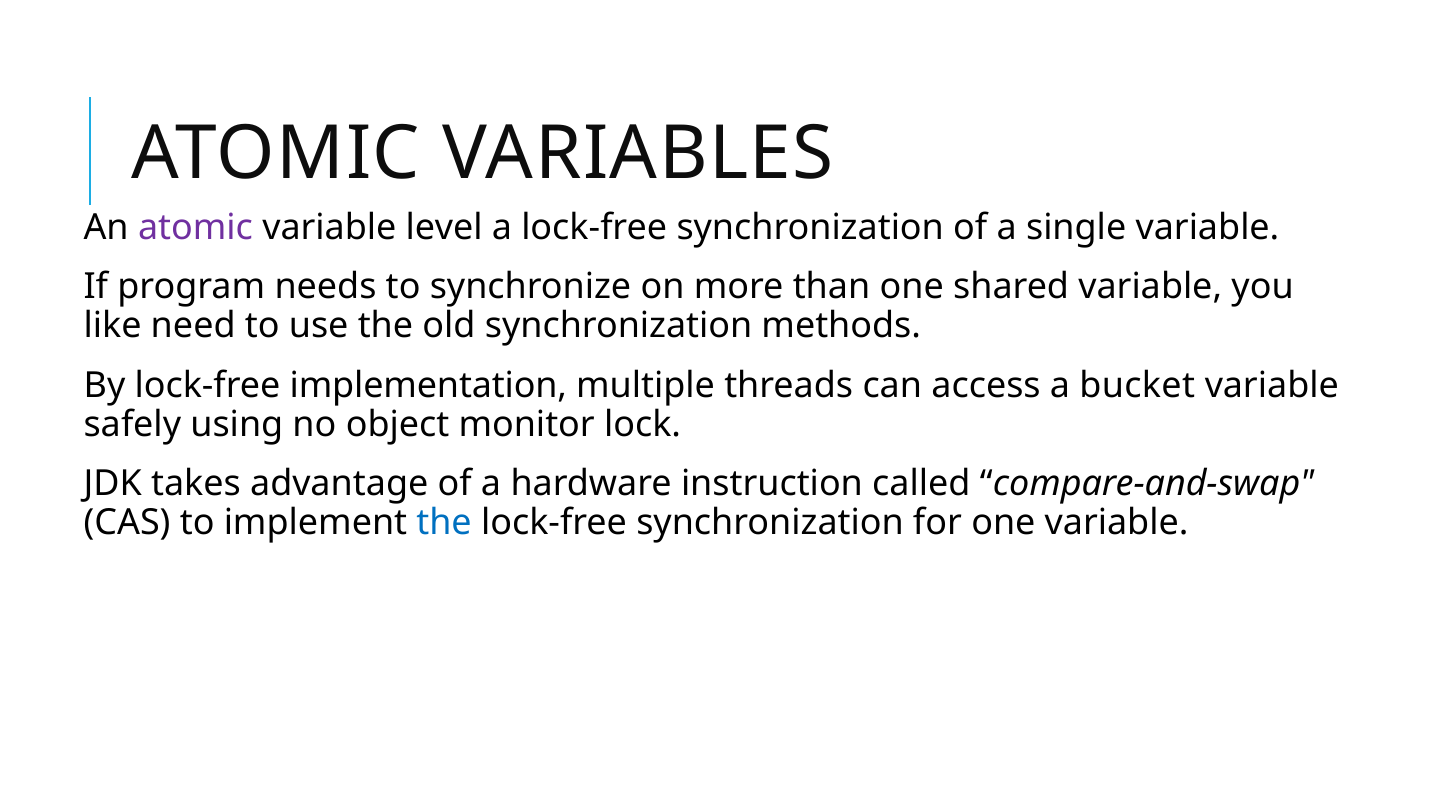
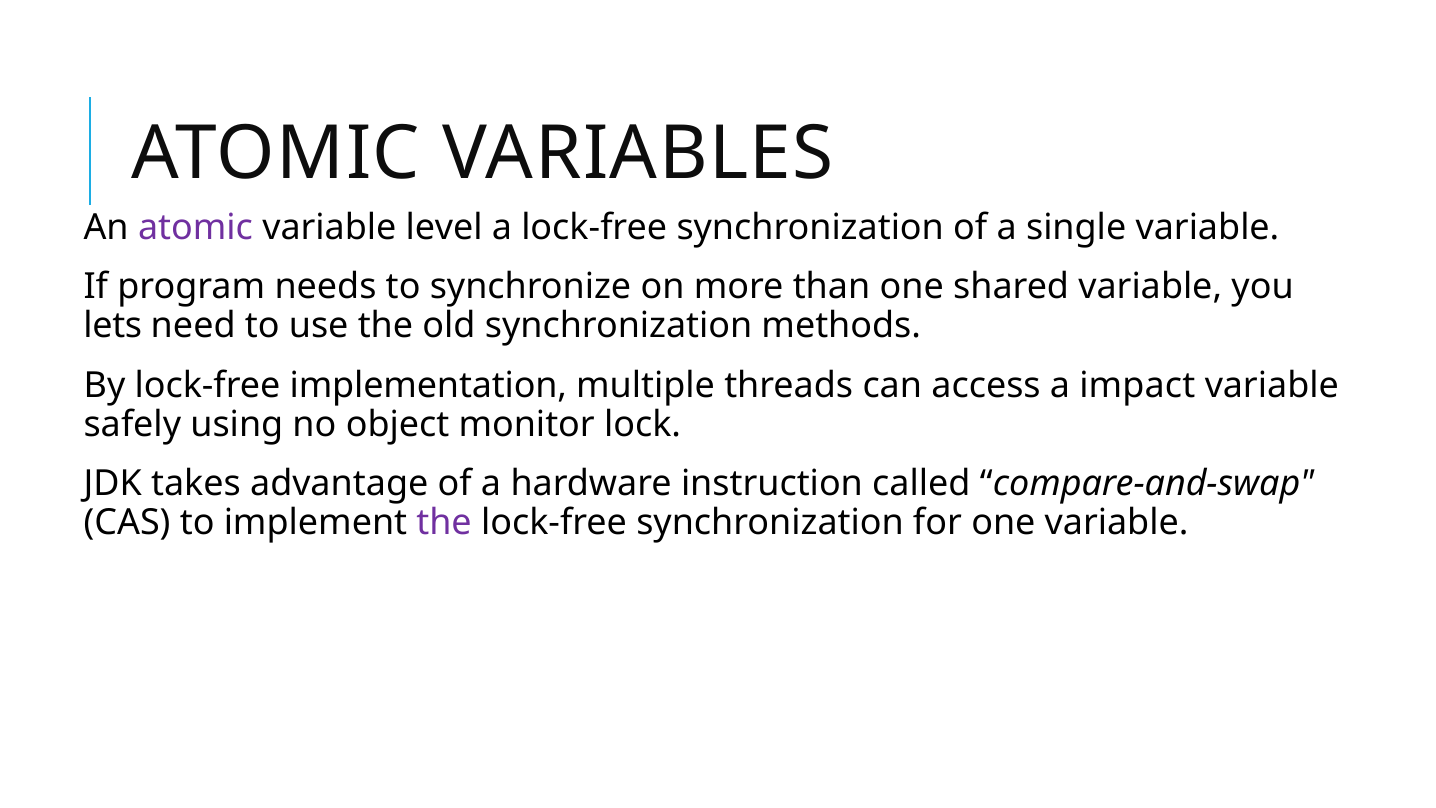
like: like -> lets
bucket: bucket -> impact
the at (444, 522) colour: blue -> purple
